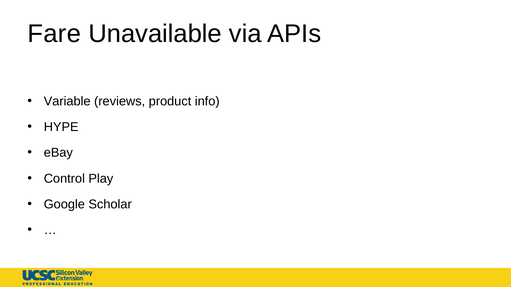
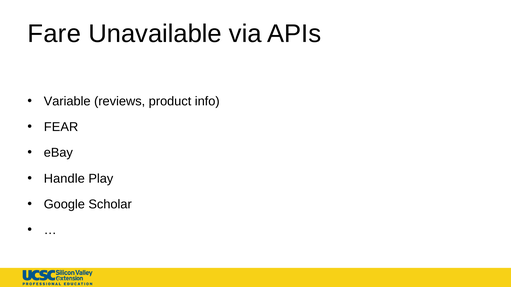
HYPE: HYPE -> FEAR
Control: Control -> Handle
